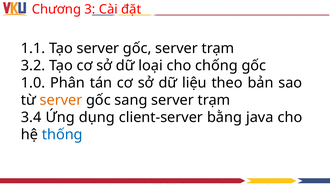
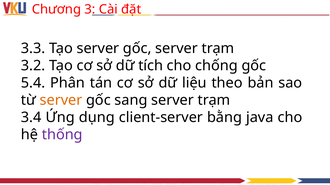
1.1: 1.1 -> 3.3
loại: loại -> tích
1.0: 1.0 -> 5.4
thống colour: blue -> purple
